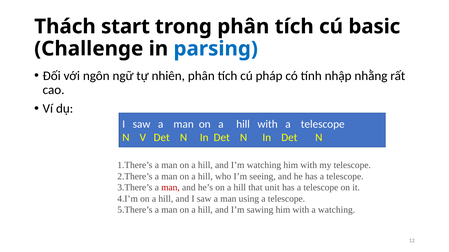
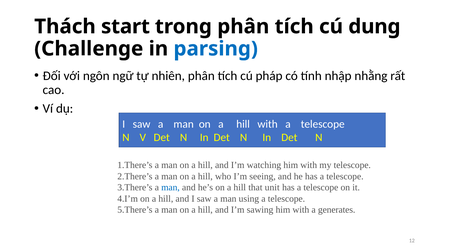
basic: basic -> dung
man at (170, 188) colour: red -> blue
a watching: watching -> generates
